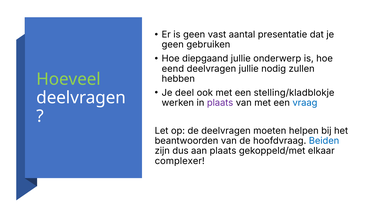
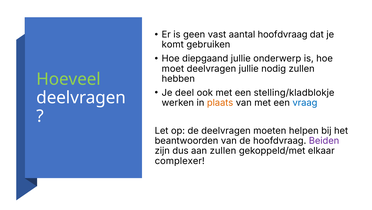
aantal presentatie: presentatie -> hoofdvraag
geen at (173, 44): geen -> komt
eend: eend -> moet
plaats at (220, 102) colour: purple -> orange
Beiden colour: blue -> purple
aan plaats: plaats -> zullen
